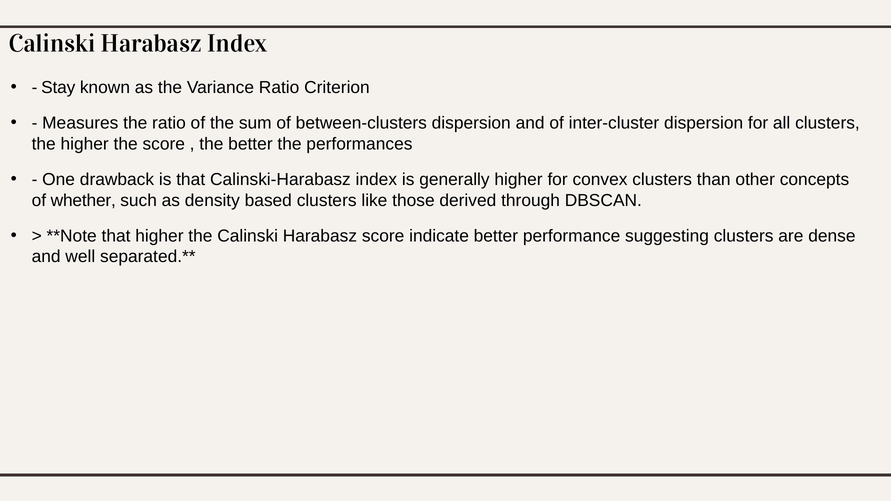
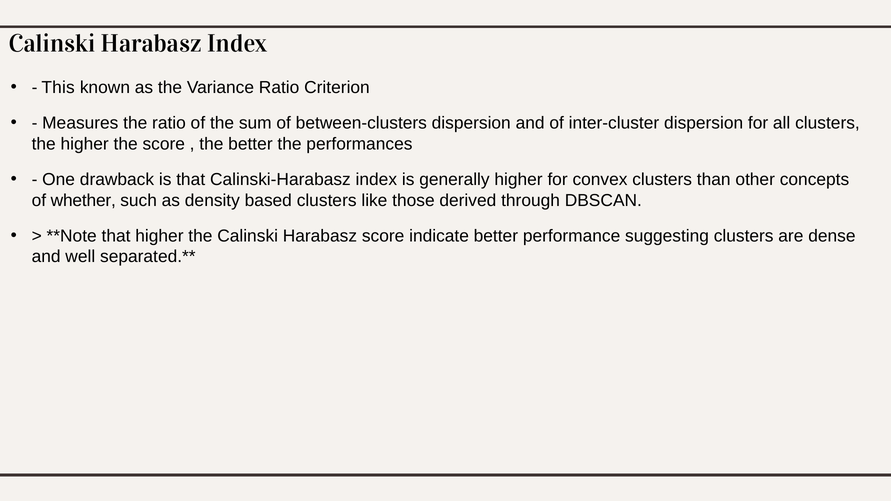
Stay: Stay -> This
